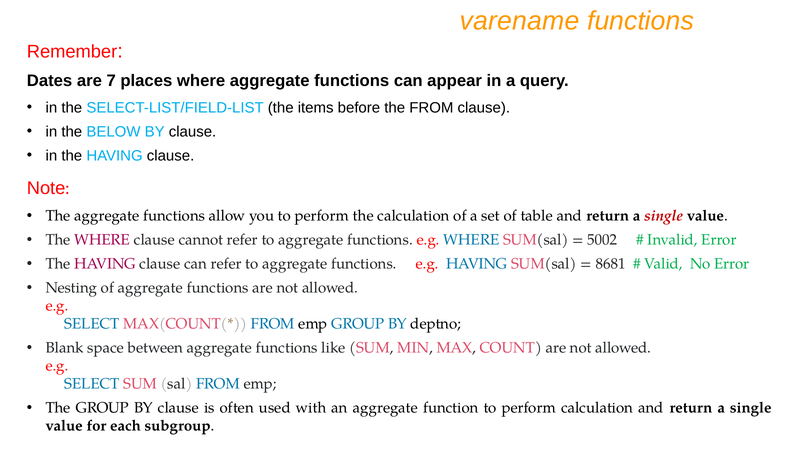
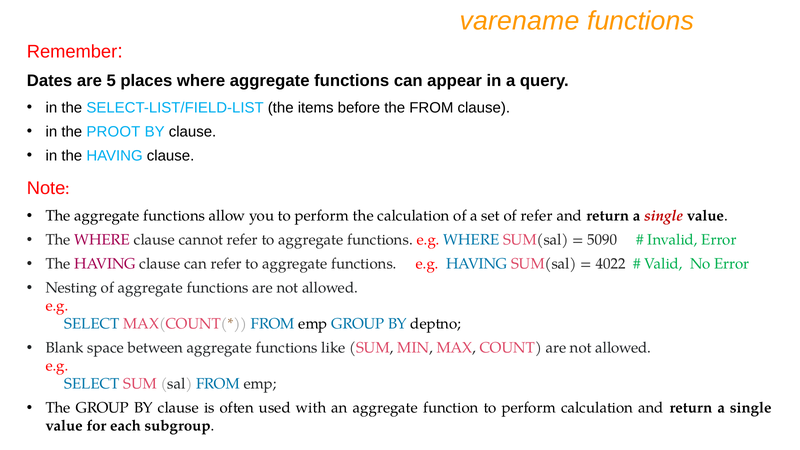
7: 7 -> 5
BELOW: BELOW -> PROOT
of table: table -> refer
5002: 5002 -> 5090
8681: 8681 -> 4022
